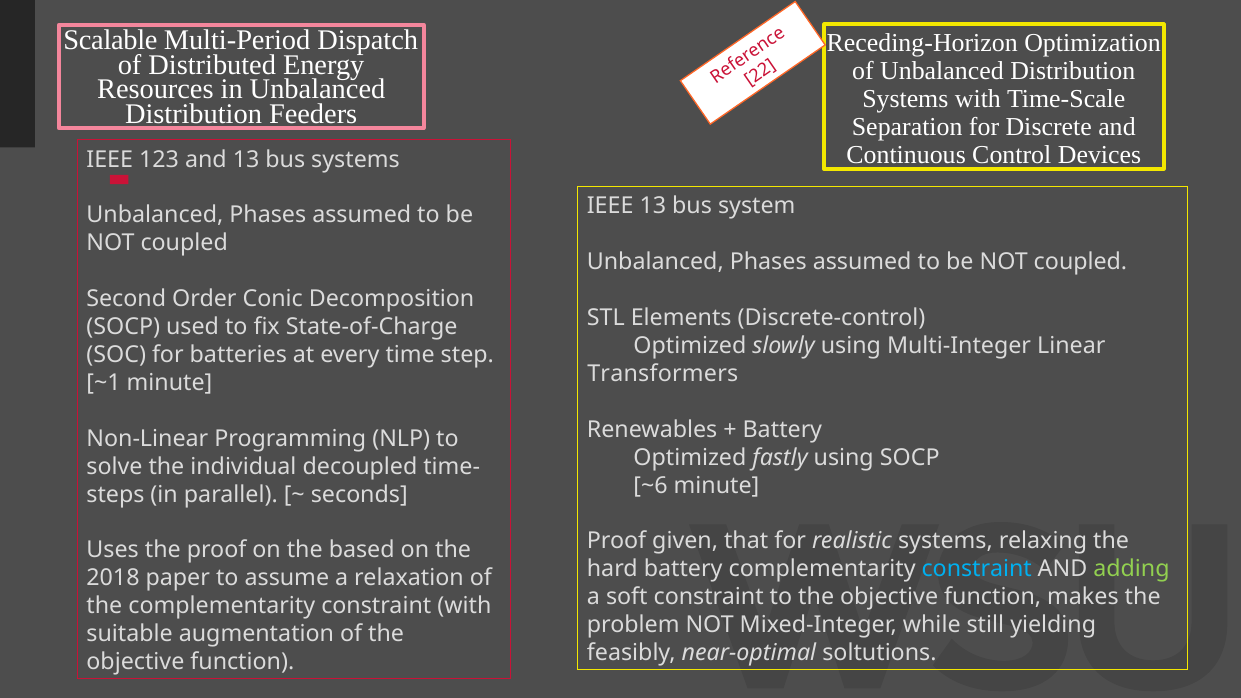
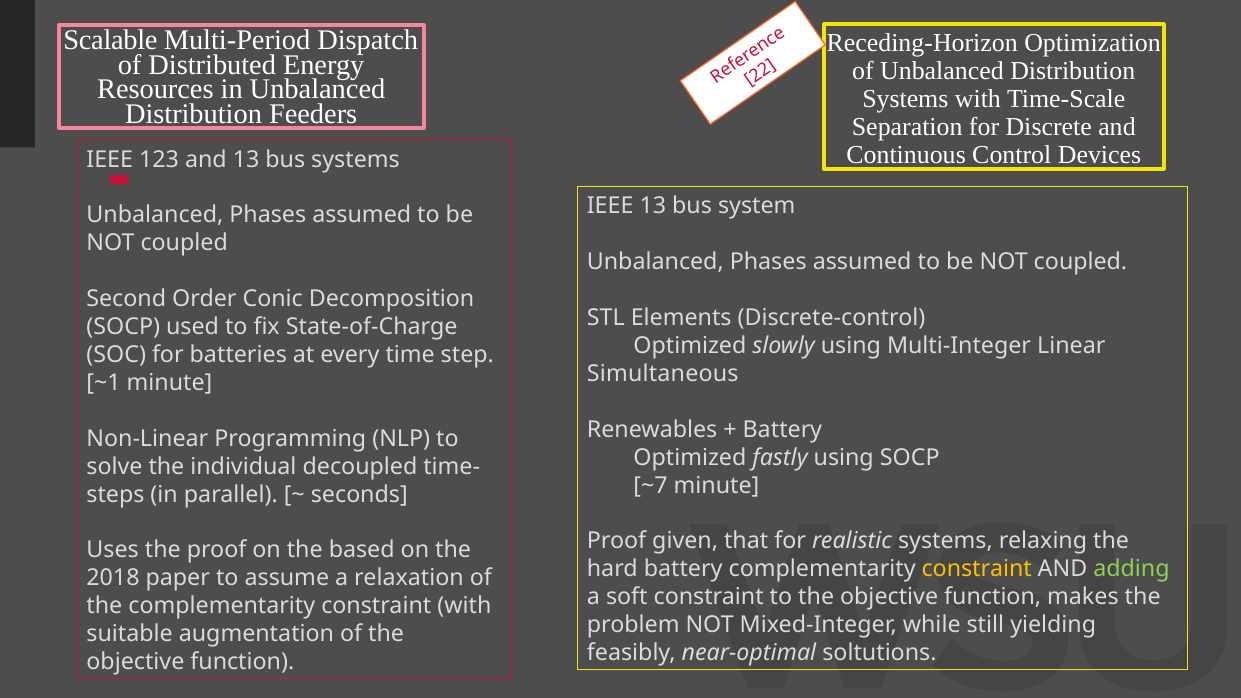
Transformers: Transformers -> Simultaneous
~6: ~6 -> ~7
constraint at (977, 569) colour: light blue -> yellow
